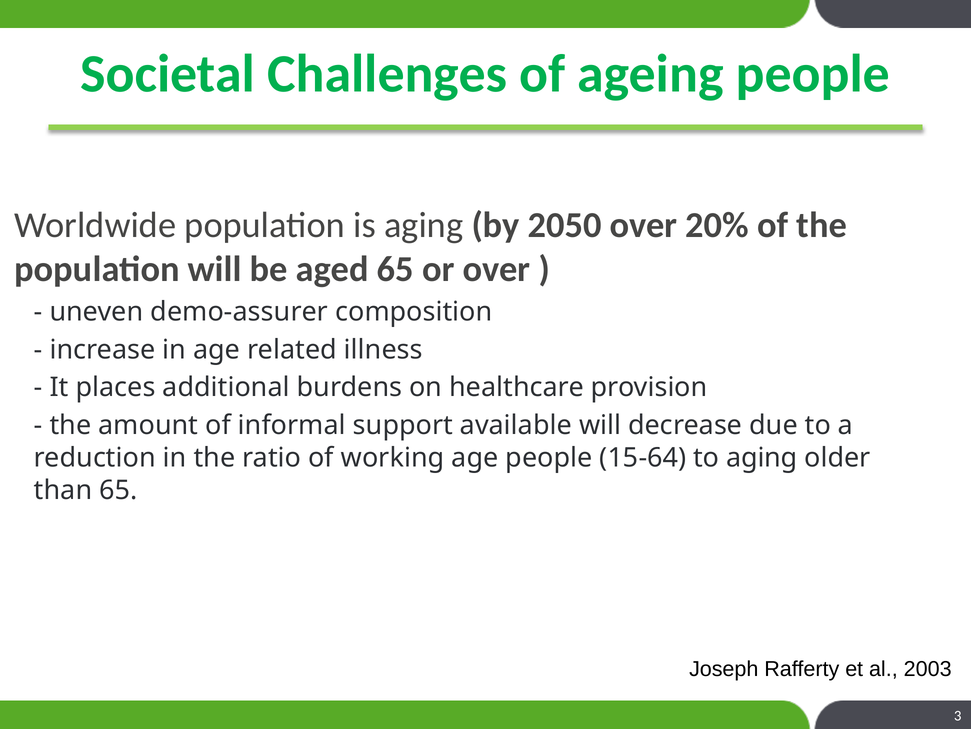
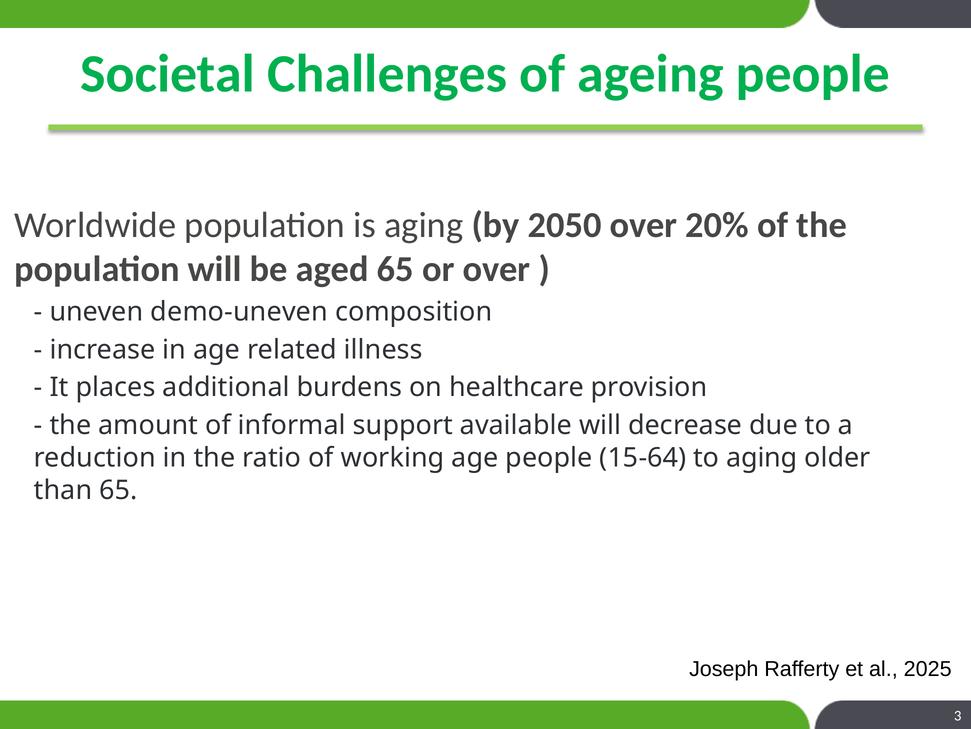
demo-assurer: demo-assurer -> demo-uneven
2003: 2003 -> 2025
